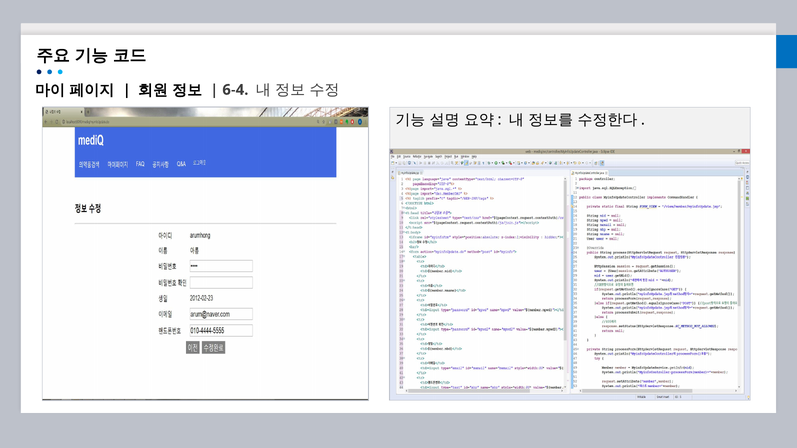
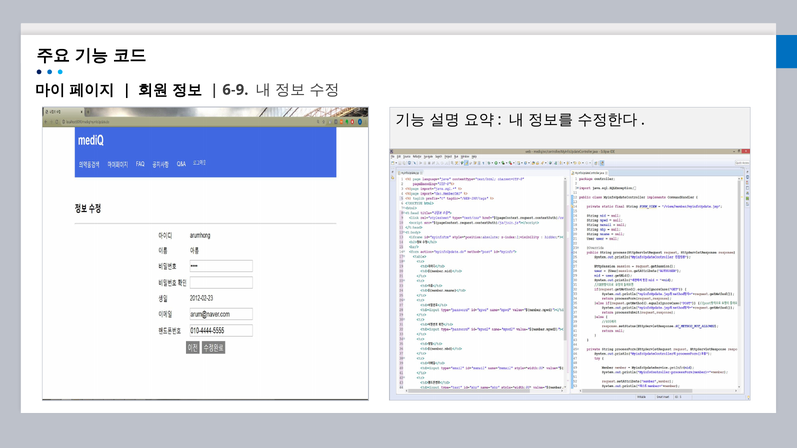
6-4: 6-4 -> 6-9
